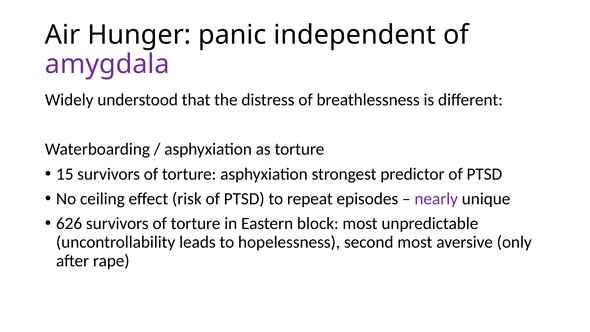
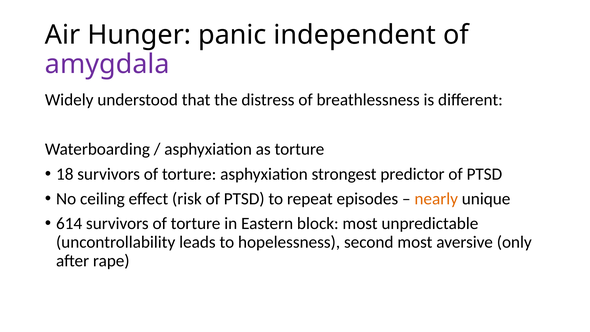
15: 15 -> 18
nearly colour: purple -> orange
626: 626 -> 614
